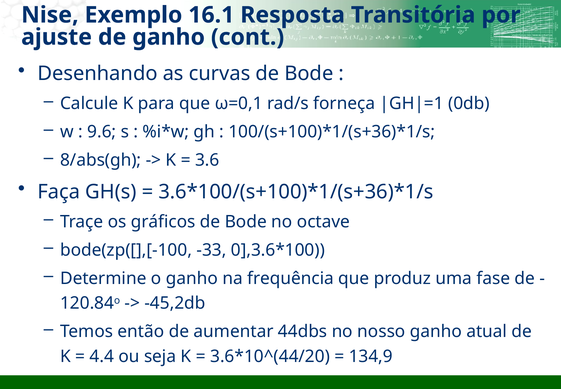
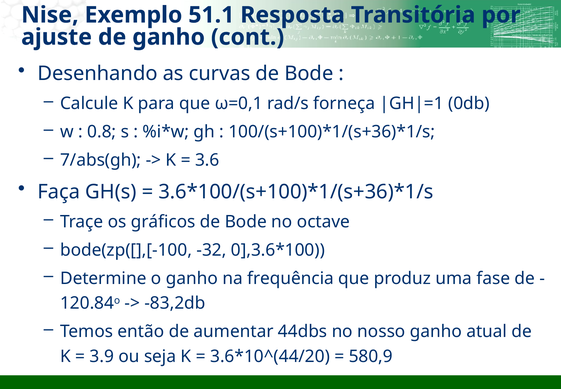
16.1: 16.1 -> 51.1
9.6: 9.6 -> 0.8
8/abs(gh: 8/abs(gh -> 7/abs(gh
-33: -33 -> -32
-45,2db: -45,2db -> -83,2db
4.4: 4.4 -> 3.9
134,9: 134,9 -> 580,9
